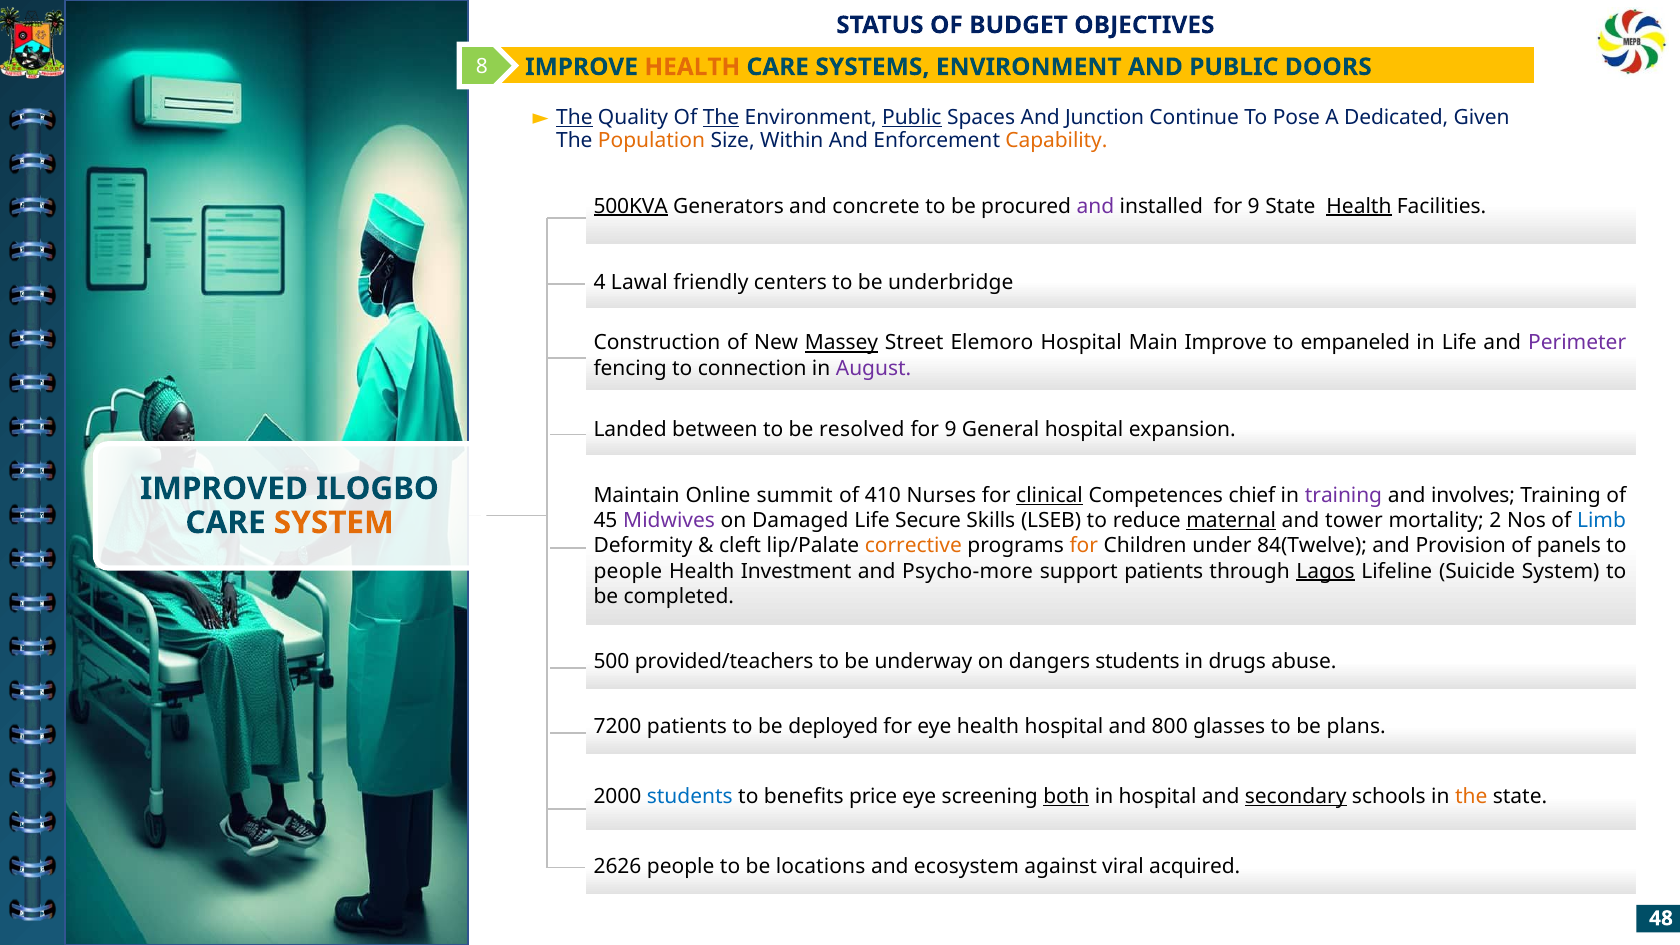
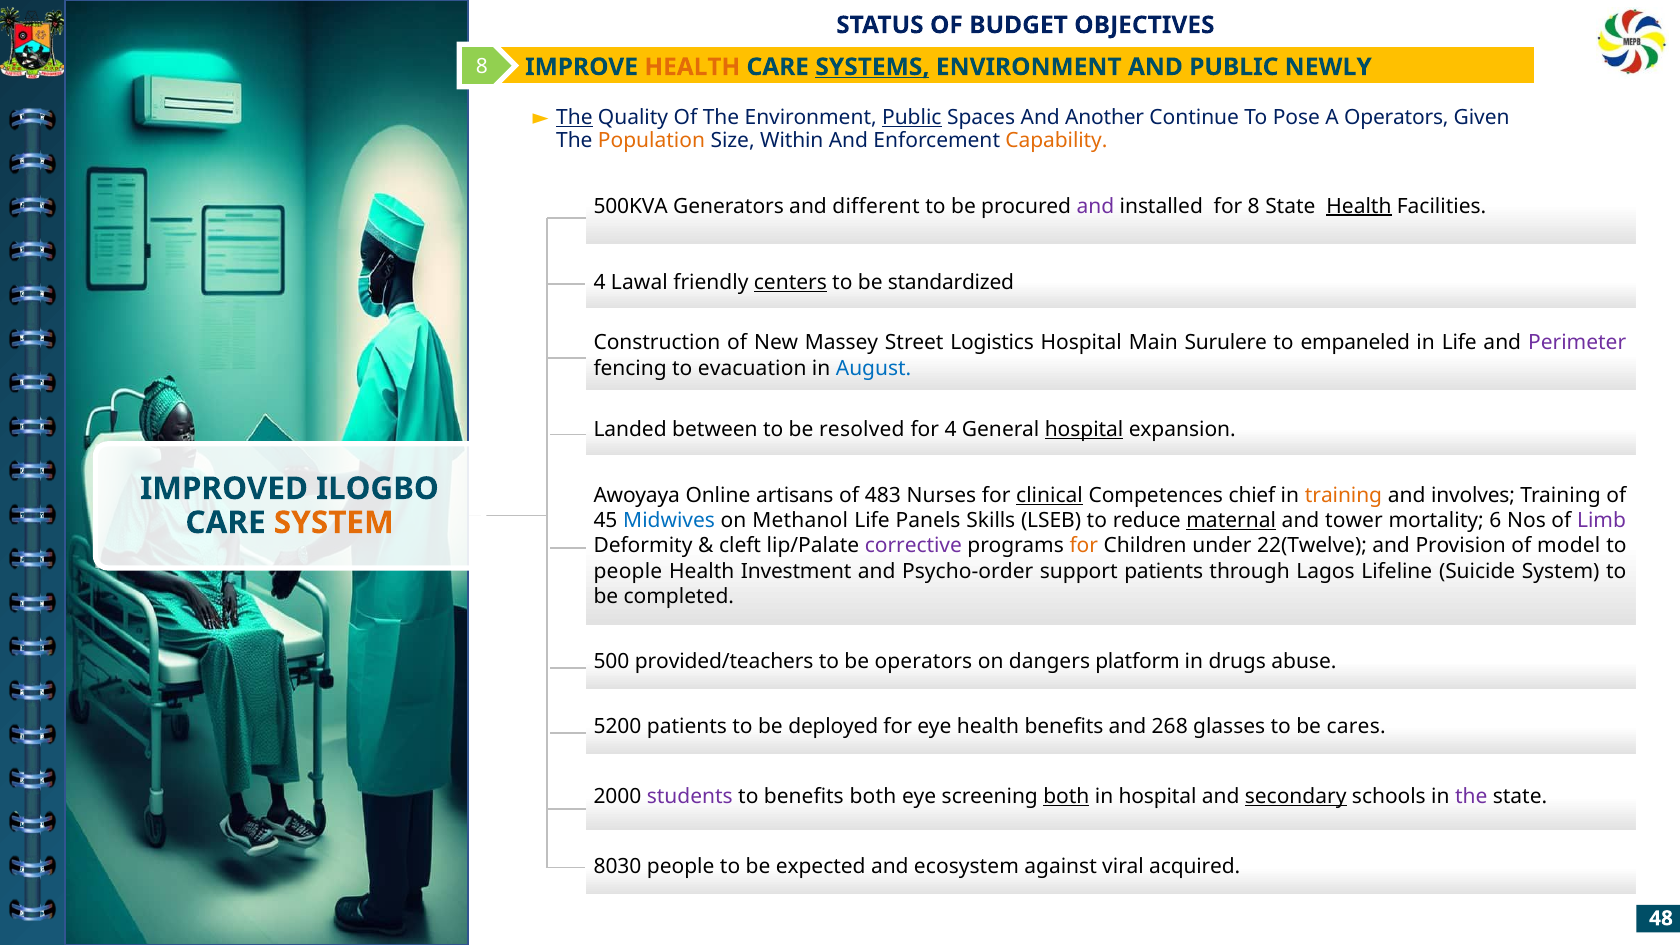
SYSTEMS underline: none -> present
DOORS: DOORS -> NEWLY
The at (721, 118) underline: present -> none
Junction: Junction -> Another
A Dedicated: Dedicated -> Operators
500KVA underline: present -> none
concrete: concrete -> different
installed for 9: 9 -> 8
centers underline: none -> present
underbridge: underbridge -> standardized
Massey underline: present -> none
Elemoro: Elemoro -> Logistics
Main Improve: Improve -> Surulere
connection: connection -> evacuation
August colour: purple -> blue
9 at (951, 430): 9 -> 4
hospital at (1084, 430) underline: none -> present
Maintain: Maintain -> Awoyaya
summit: summit -> artisans
410: 410 -> 483
training at (1344, 495) colour: purple -> orange
Midwives colour: purple -> blue
Damaged: Damaged -> Methanol
Secure: Secure -> Panels
2: 2 -> 6
Limb colour: blue -> purple
corrective colour: orange -> purple
84(Twelve: 84(Twelve -> 22(Twelve
panels: panels -> model
Psycho-more: Psycho-more -> Psycho-order
Lagos underline: present -> none
be underway: underway -> operators
dangers students: students -> platform
7200: 7200 -> 5200
health hospital: hospital -> benefits
800: 800 -> 268
plans: plans -> cares
students at (690, 797) colour: blue -> purple
benefits price: price -> both
the at (1471, 797) colour: orange -> purple
2626: 2626 -> 8030
locations: locations -> expected
